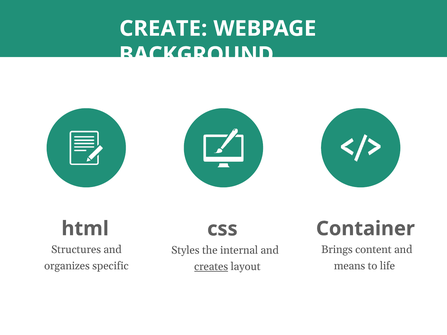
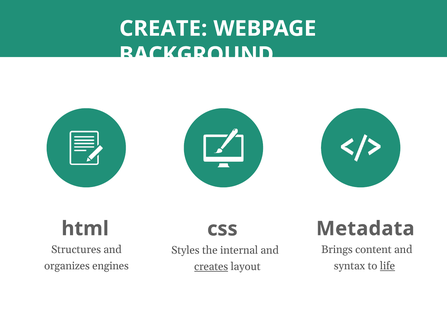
Container: Container -> Metadata
specific: specific -> engines
means: means -> syntax
life underline: none -> present
